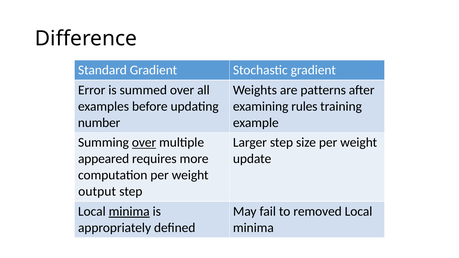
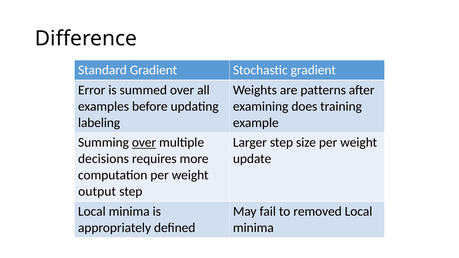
rules: rules -> does
number: number -> labeling
appeared: appeared -> decisions
minima at (129, 212) underline: present -> none
